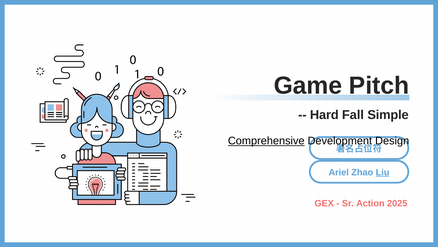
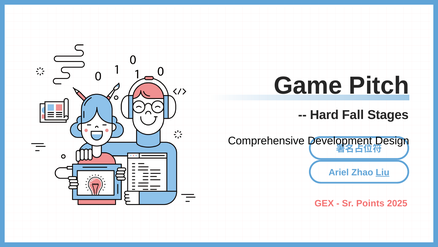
Simple: Simple -> Stages
Comprehensive underline: present -> none
Action: Action -> Points
